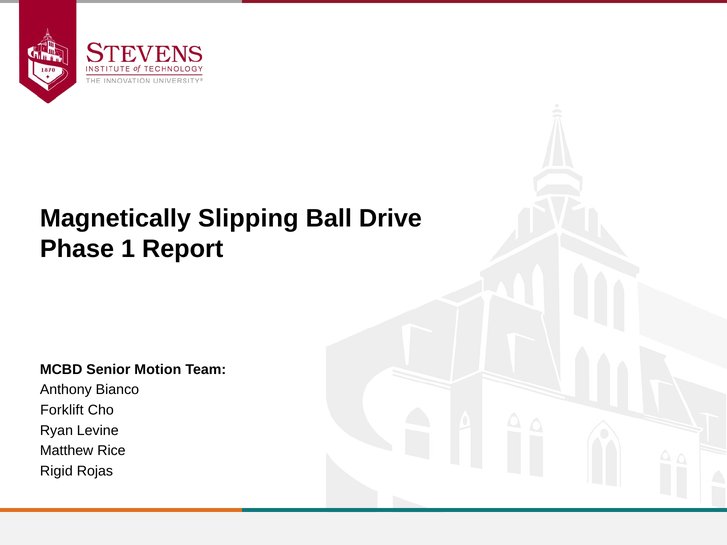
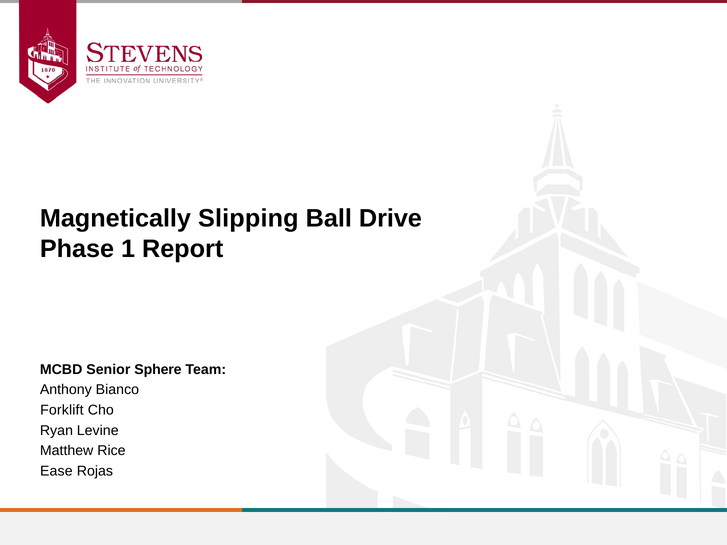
Motion: Motion -> Sphere
Rigid: Rigid -> Ease
